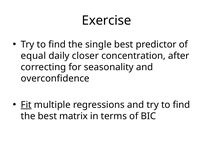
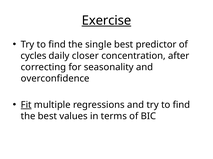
Exercise underline: none -> present
equal: equal -> cycles
matrix: matrix -> values
